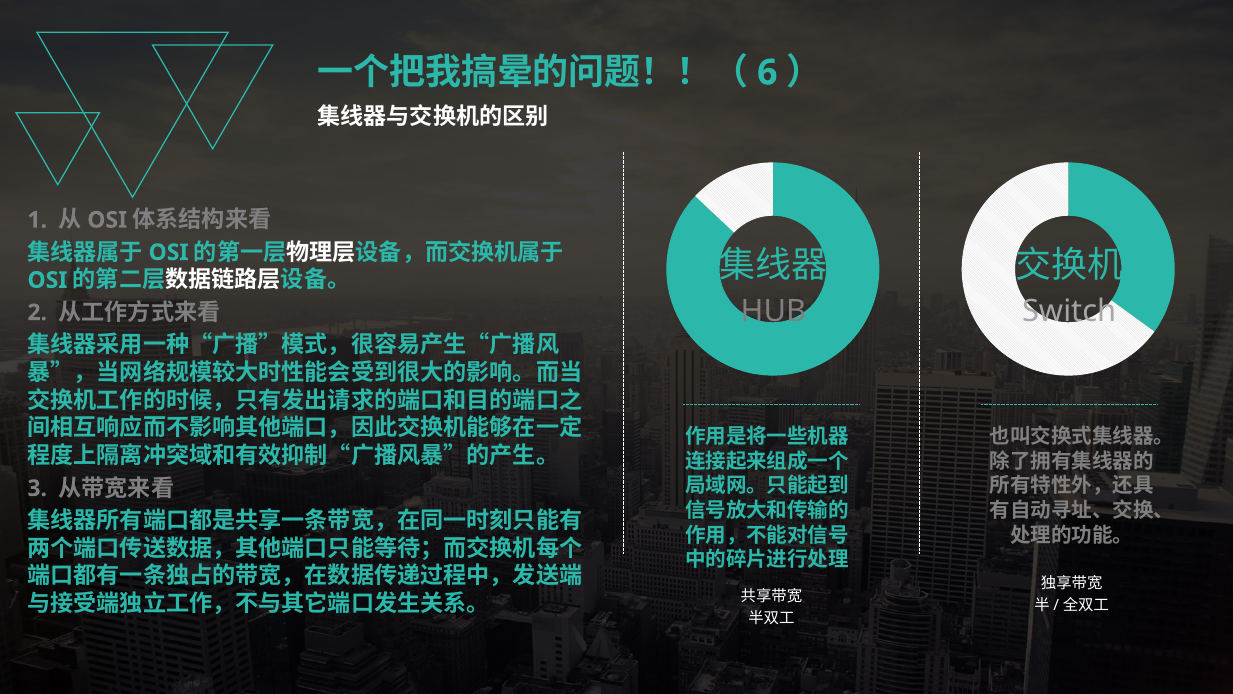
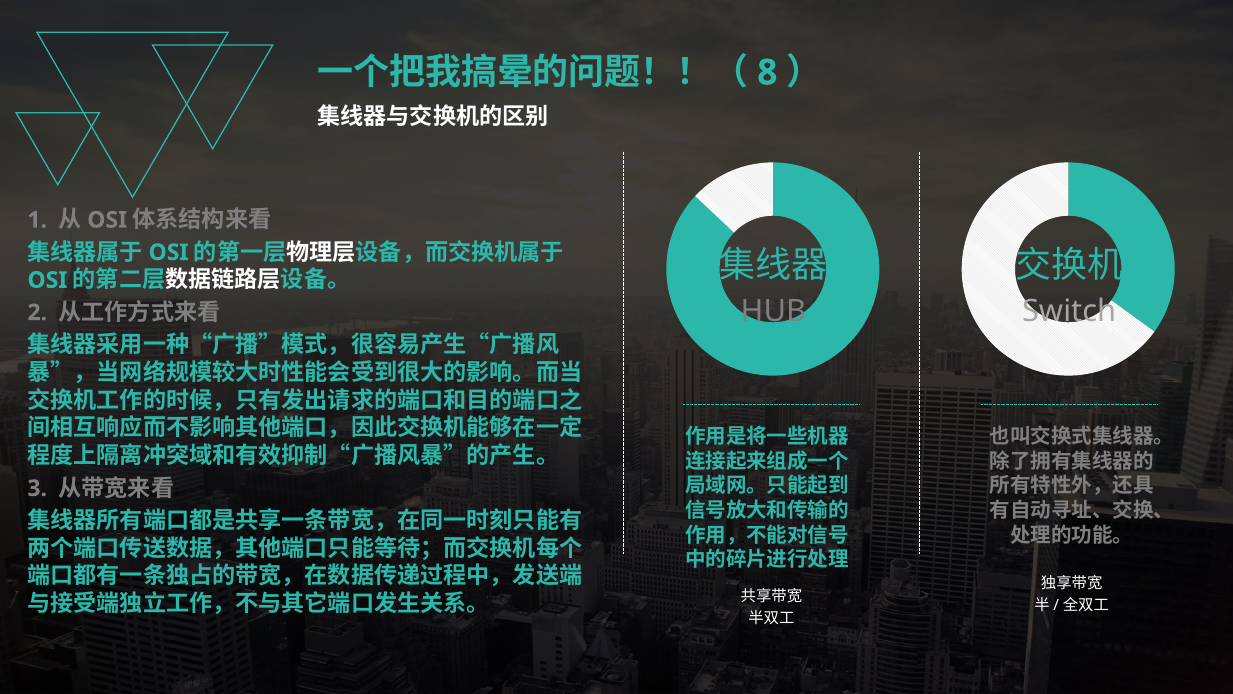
6: 6 -> 8
